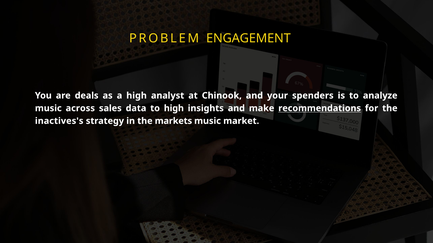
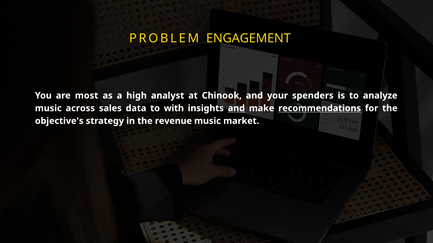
deals: deals -> most
to high: high -> with
and at (236, 108) underline: none -> present
inactives's: inactives's -> objective's
markets: markets -> revenue
